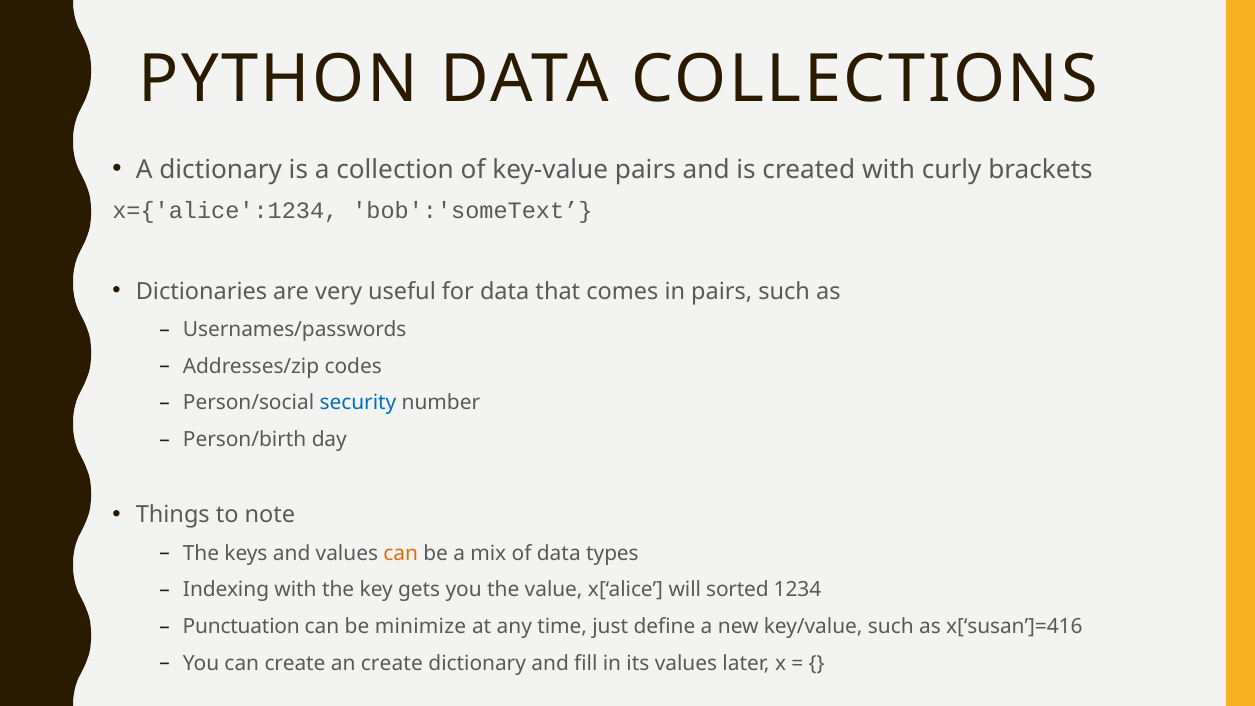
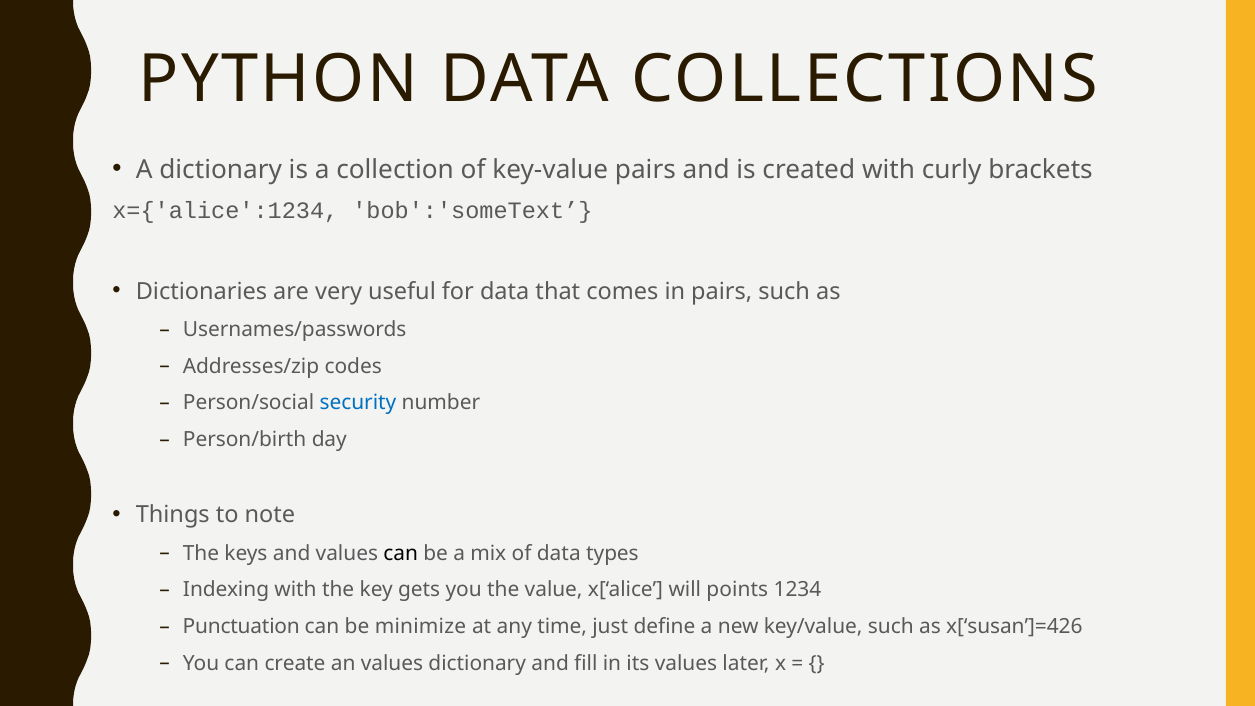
can at (401, 553) colour: orange -> black
sorted: sorted -> points
x[‘susan’]=416: x[‘susan’]=416 -> x[‘susan’]=426
an create: create -> values
